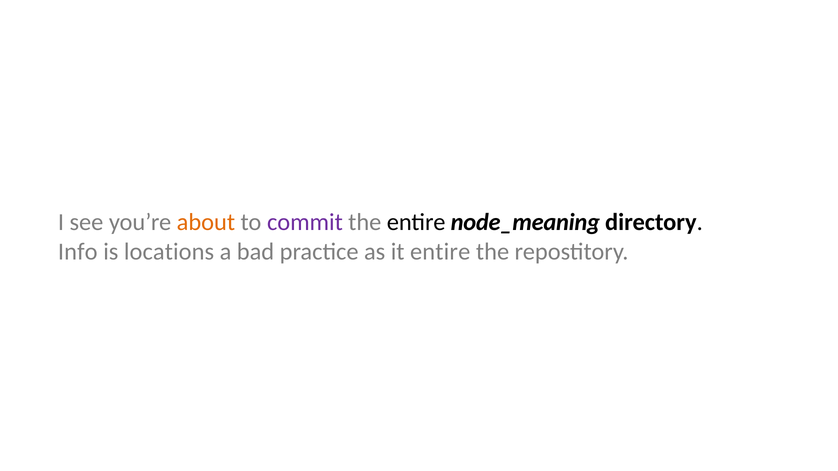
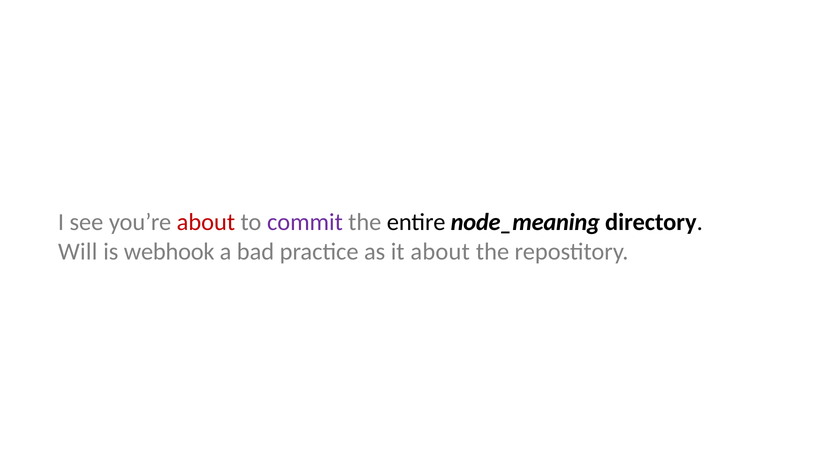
about at (206, 222) colour: orange -> red
Info: Info -> Will
locations: locations -> webhook
it entire: entire -> about
